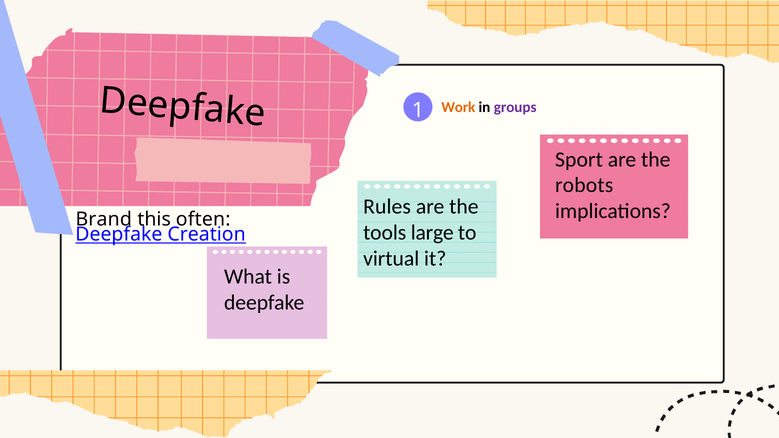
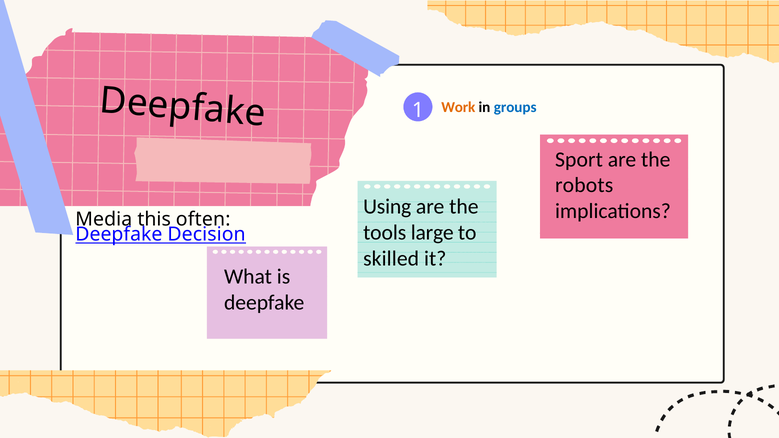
groups colour: purple -> blue
Rules: Rules -> Using
Brand: Brand -> Media
Creation: Creation -> Decision
virtual: virtual -> skilled
